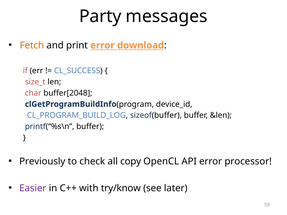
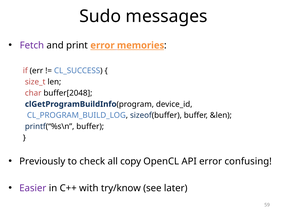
Party: Party -> Sudo
Fetch colour: orange -> purple
download: download -> memories
processor: processor -> confusing
